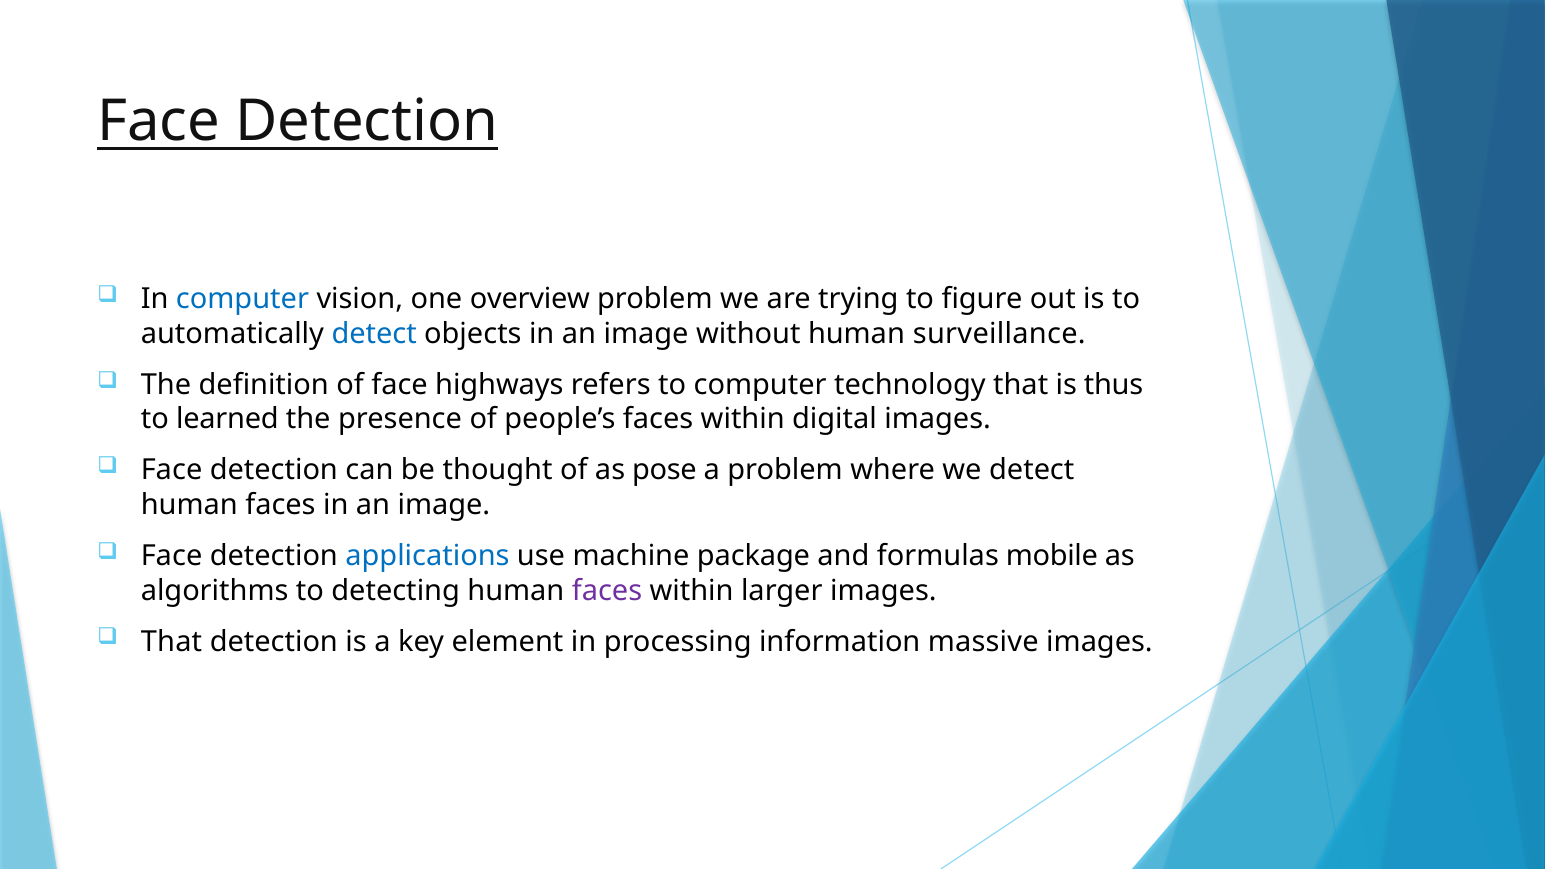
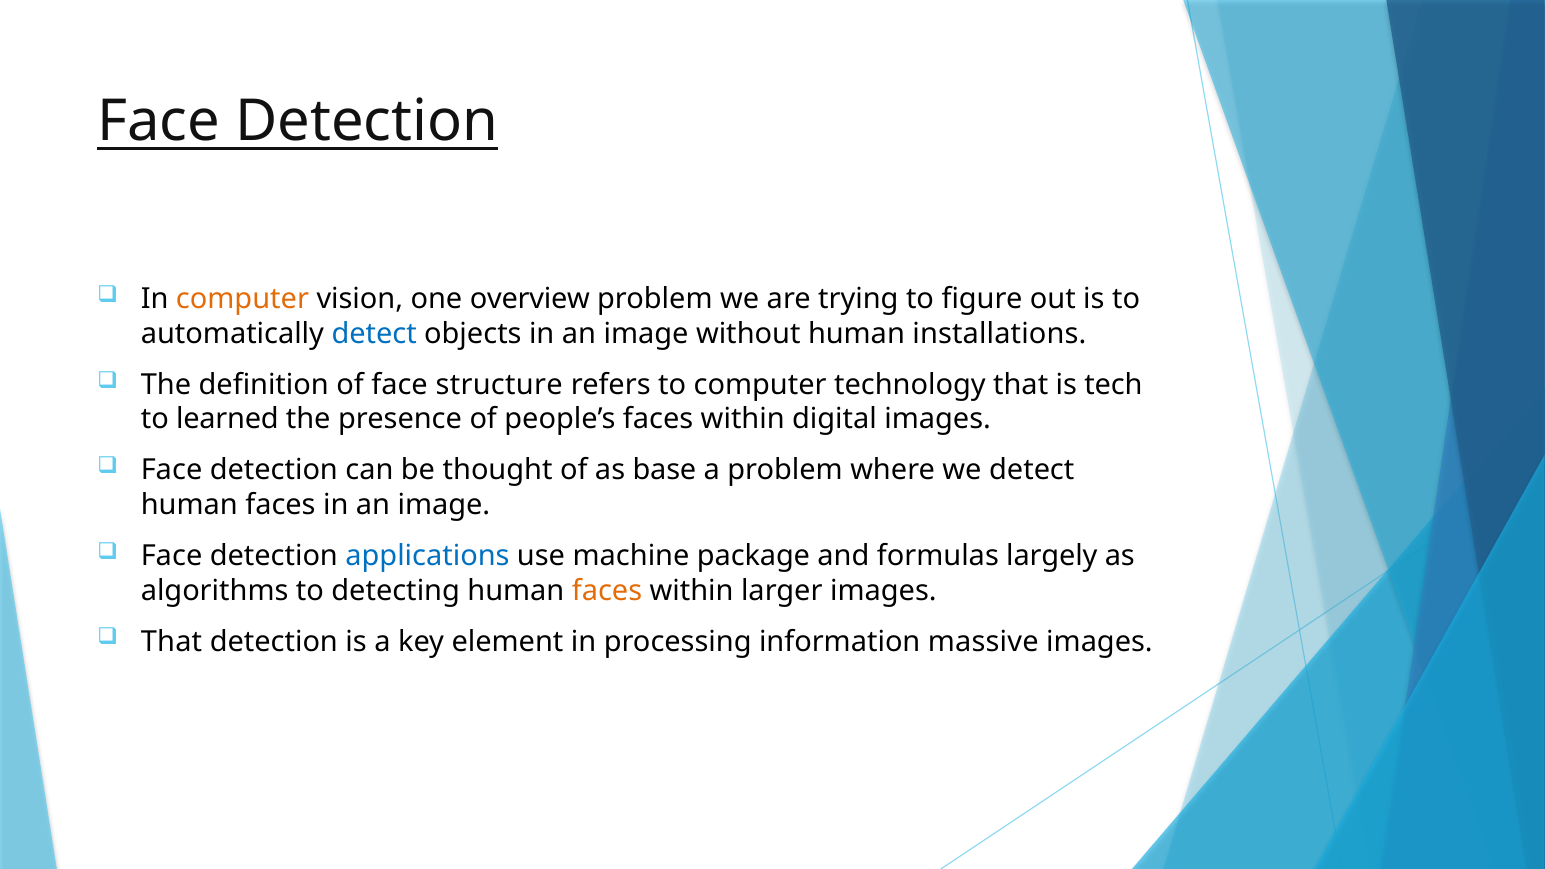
computer at (242, 299) colour: blue -> orange
surveillance: surveillance -> installations
highways: highways -> structure
thus: thus -> tech
pose: pose -> base
mobile: mobile -> largely
faces at (607, 591) colour: purple -> orange
